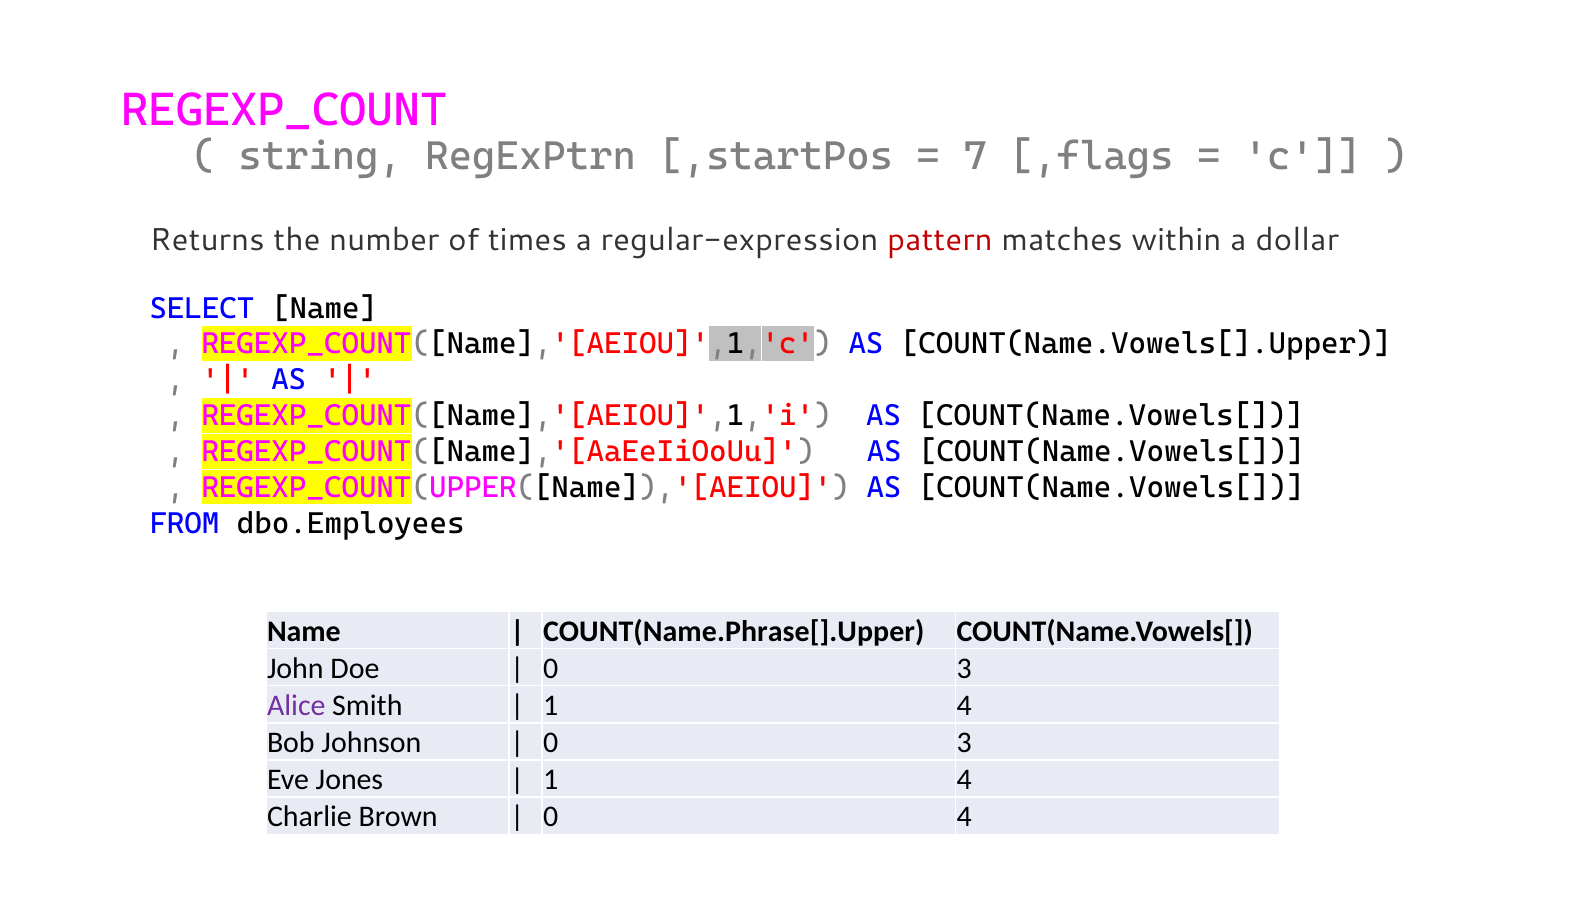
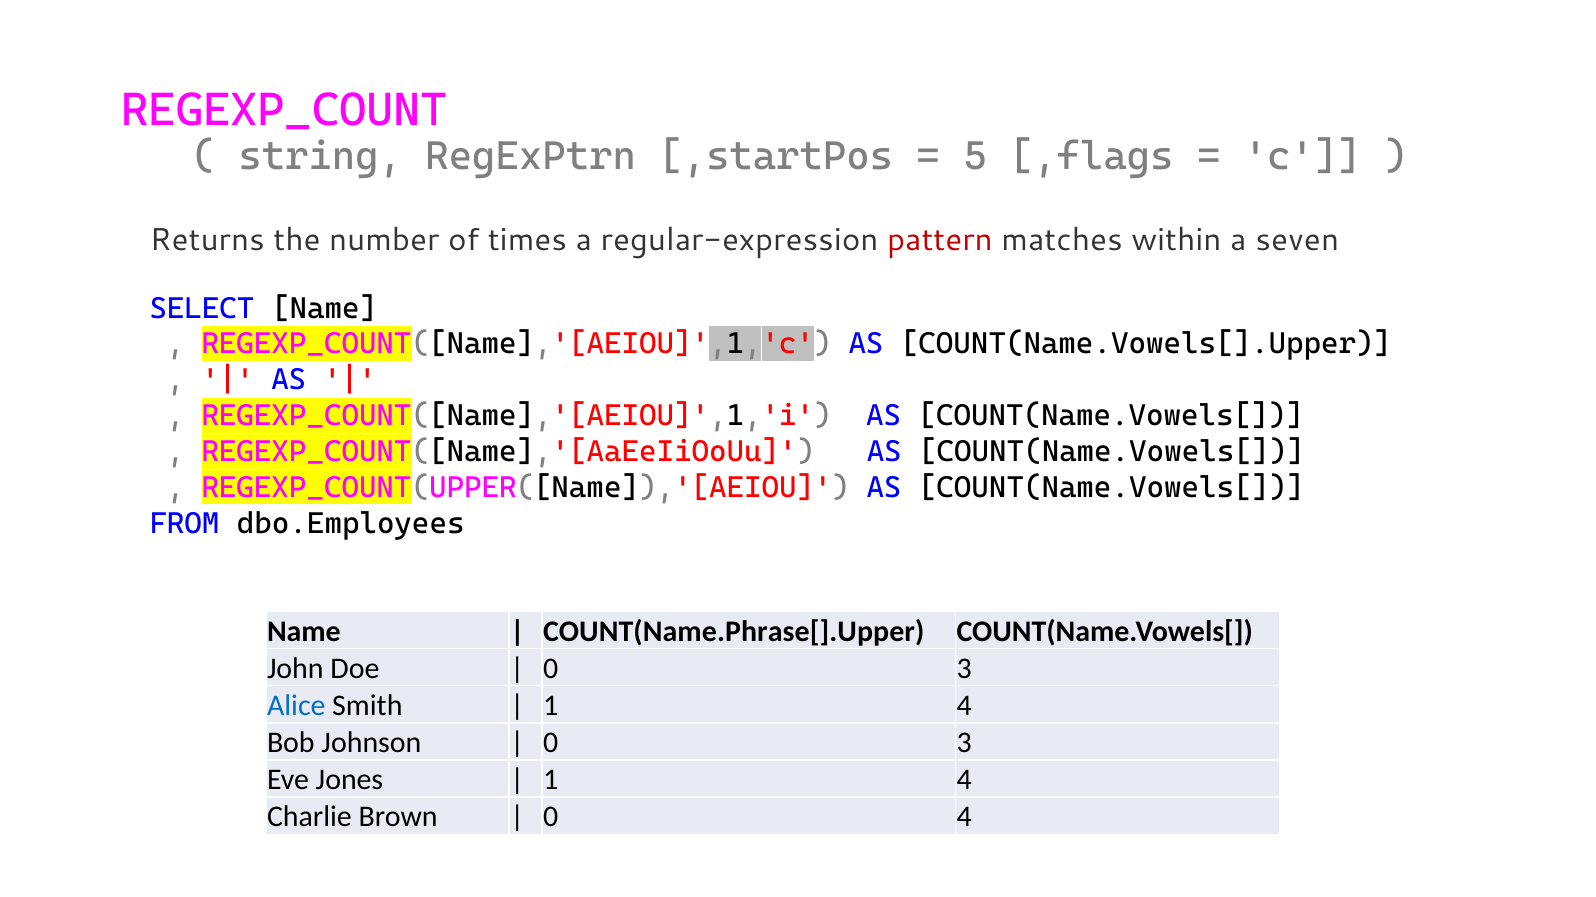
7: 7 -> 5
dollar: dollar -> seven
Alice colour: purple -> blue
